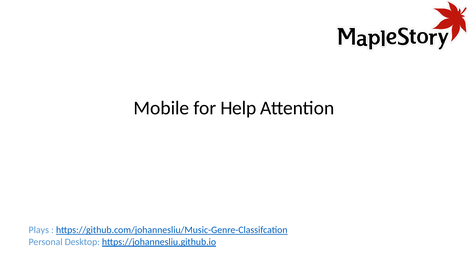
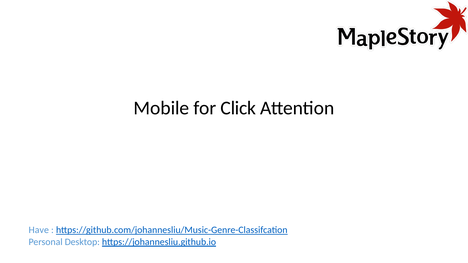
Help: Help -> Click
Plays: Plays -> Have
